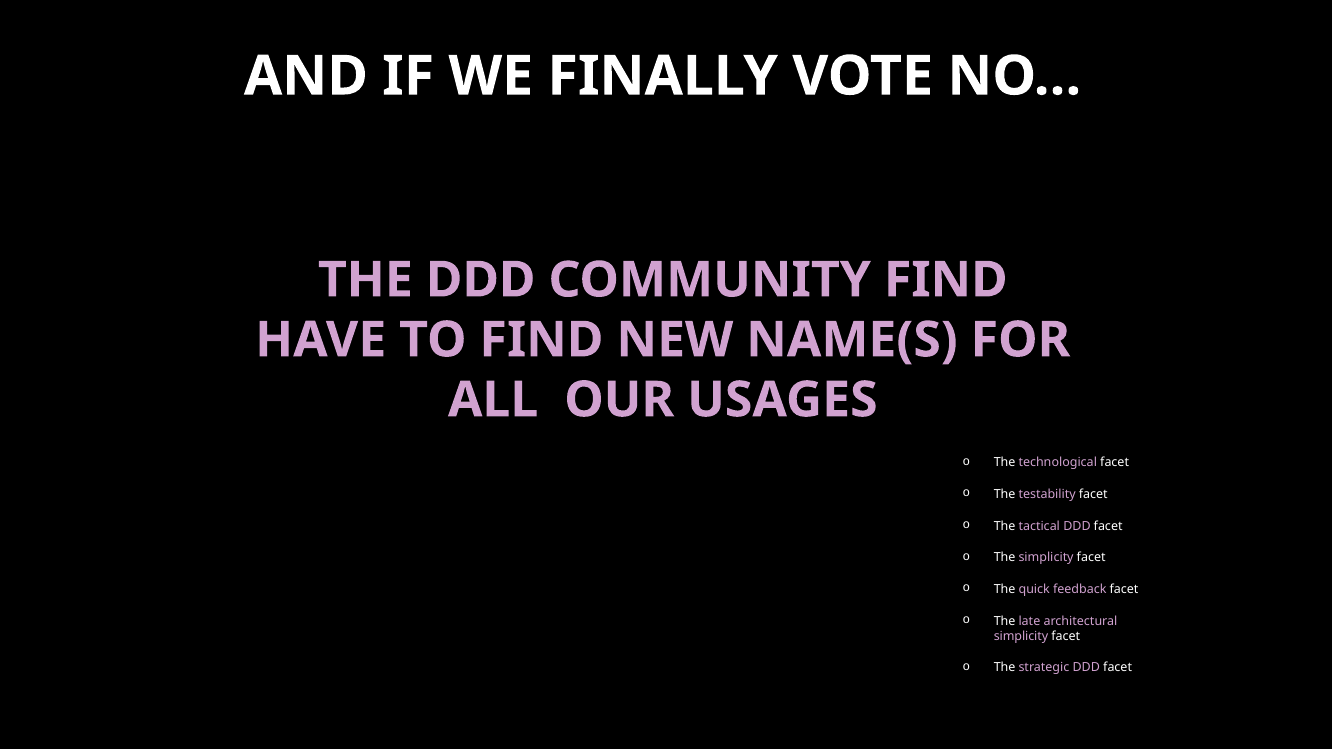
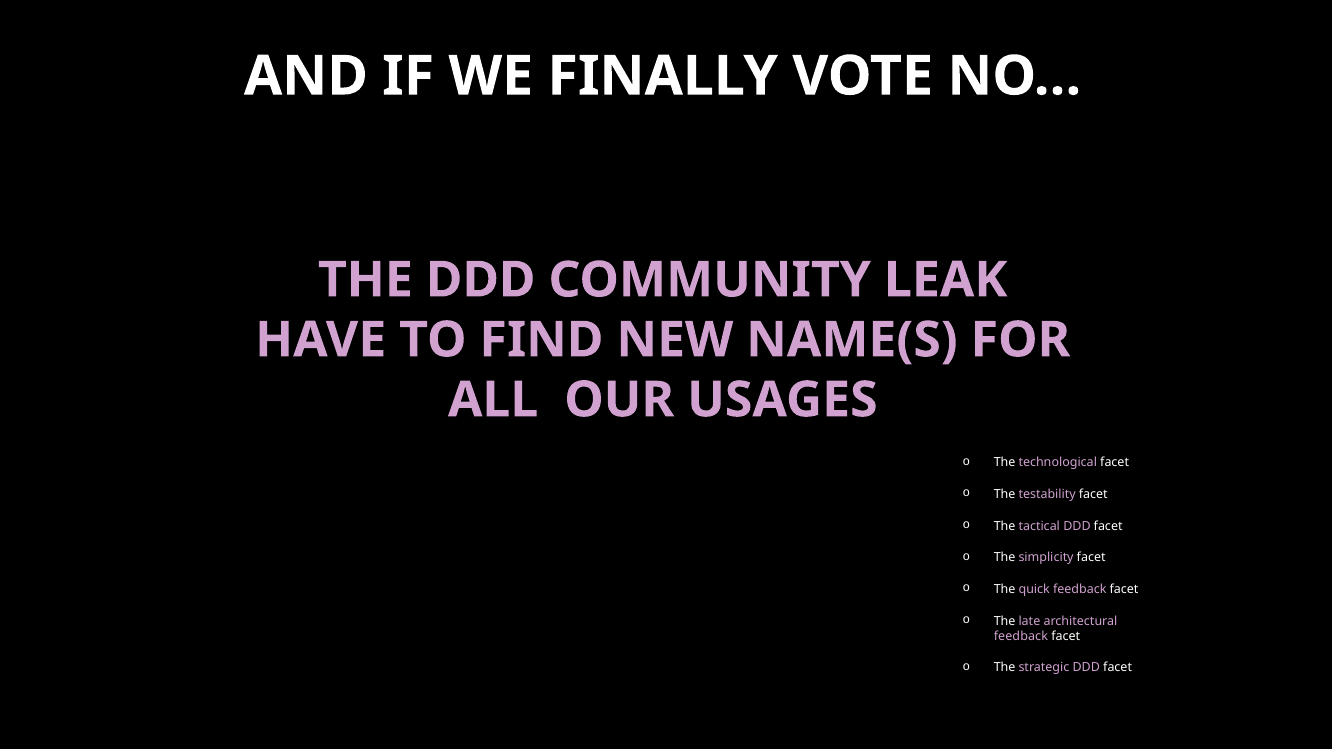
COMMUNITY FIND: FIND -> LEAK
simplicity at (1021, 636): simplicity -> feedback
